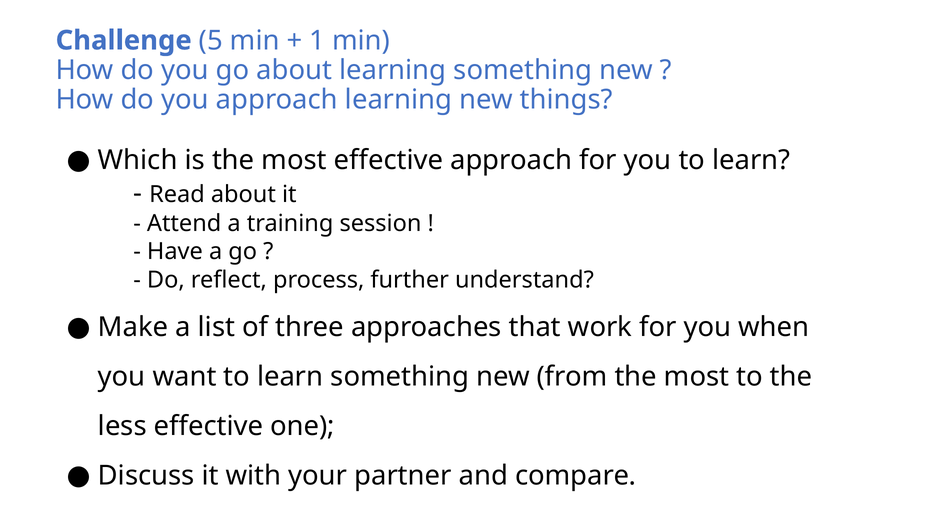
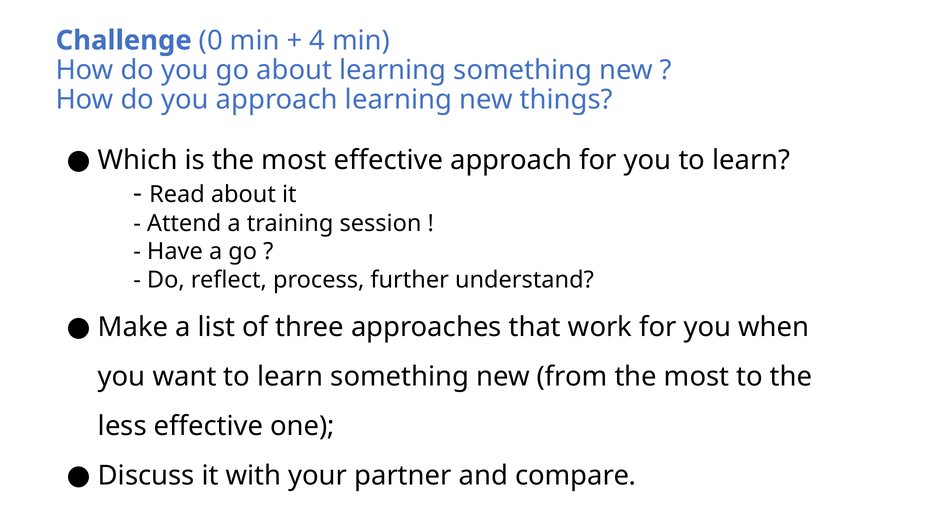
5: 5 -> 0
1: 1 -> 4
